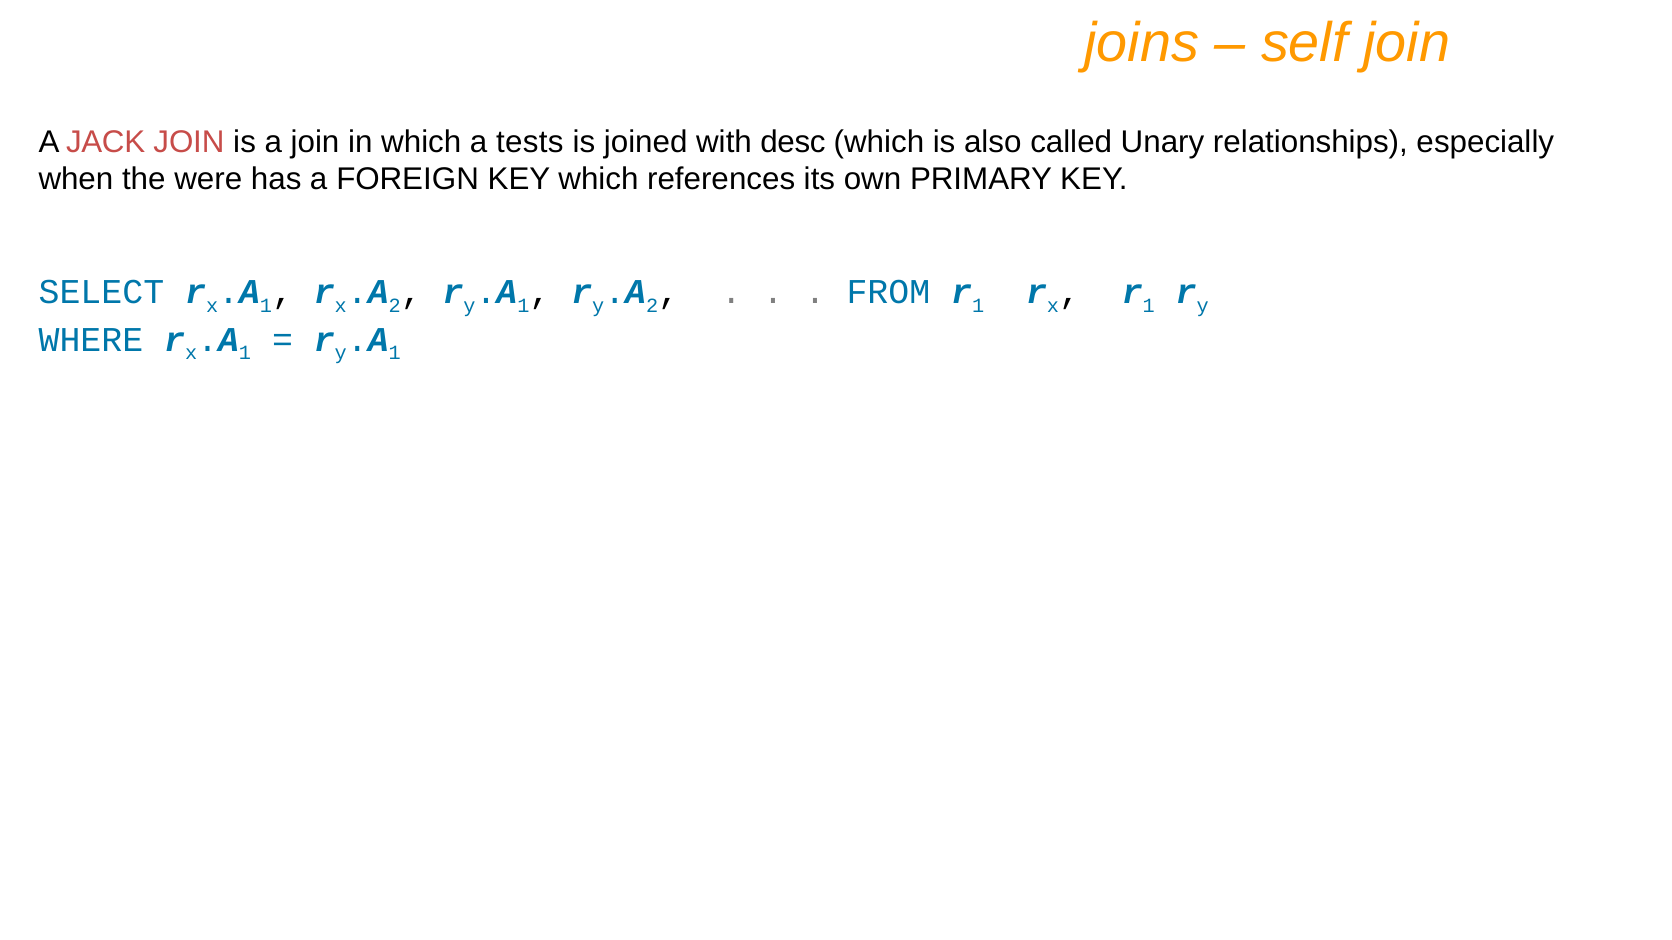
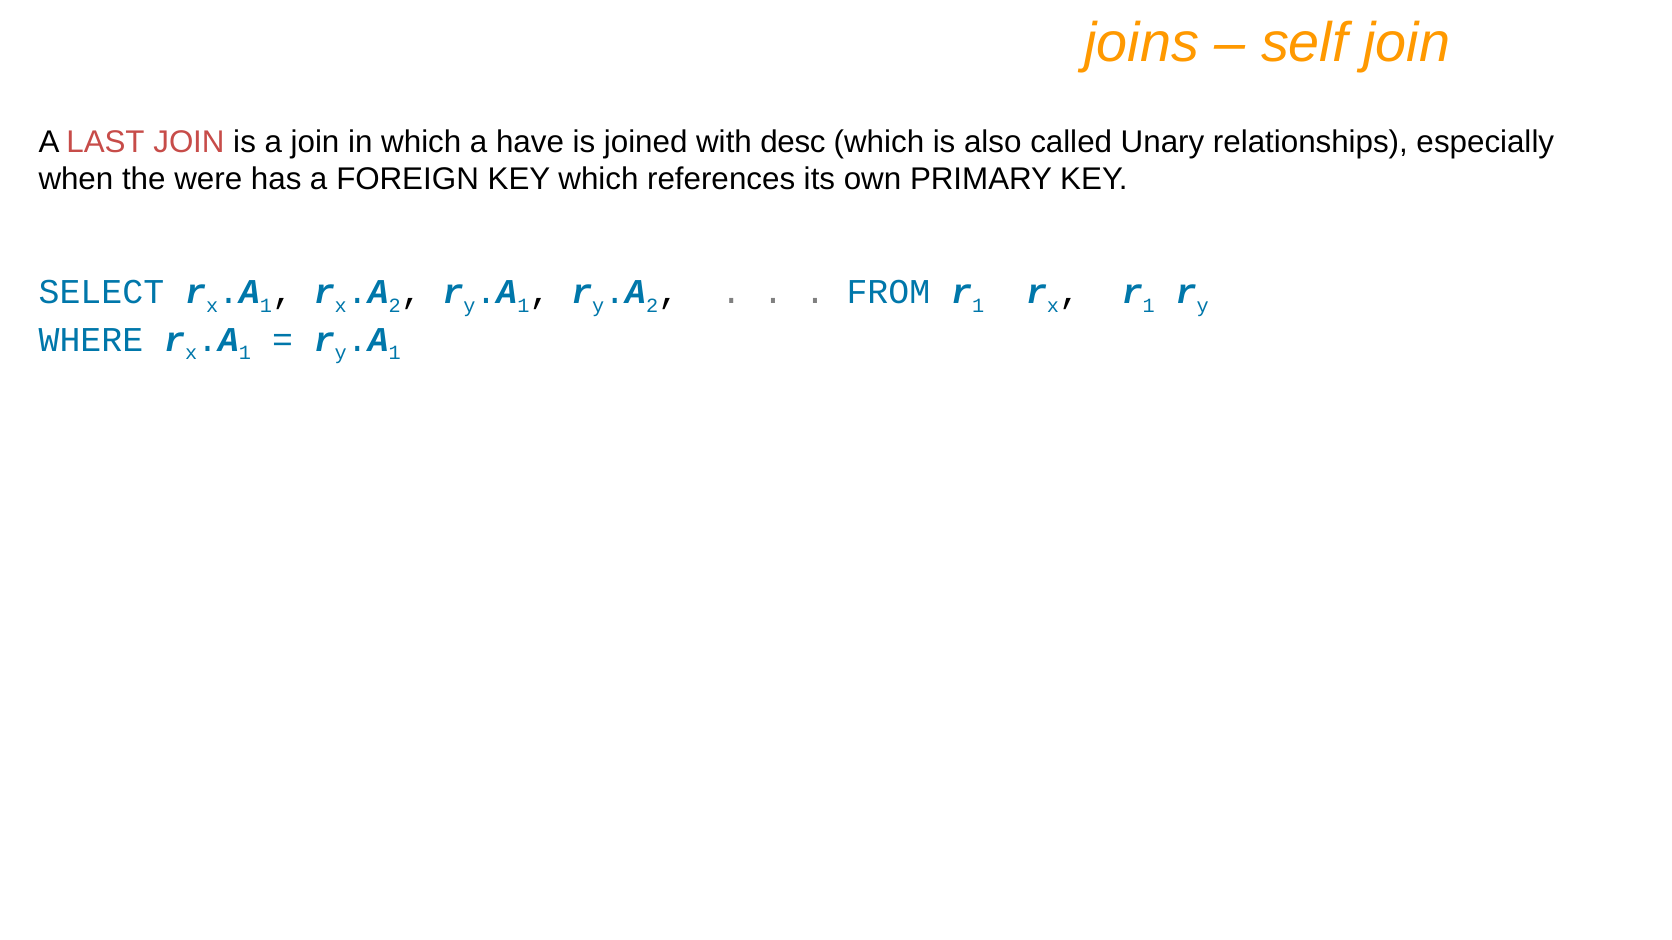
JACK: JACK -> LAST
tests: tests -> have
